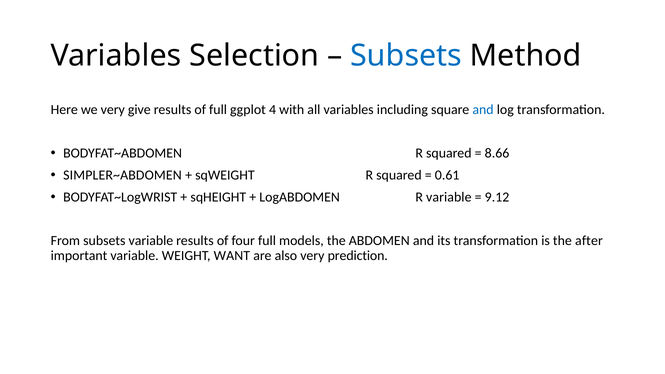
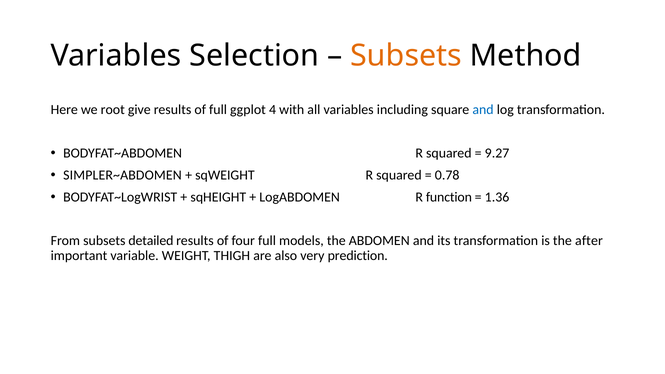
Subsets at (406, 56) colour: blue -> orange
we very: very -> root
8.66: 8.66 -> 9.27
0.61: 0.61 -> 0.78
R variable: variable -> function
9.12: 9.12 -> 1.36
subsets variable: variable -> detailed
WANT: WANT -> THIGH
